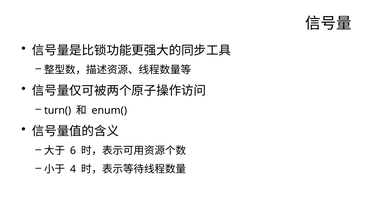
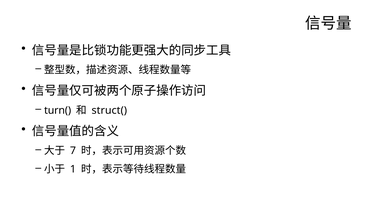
enum(: enum( -> struct(
6: 6 -> 7
4: 4 -> 1
